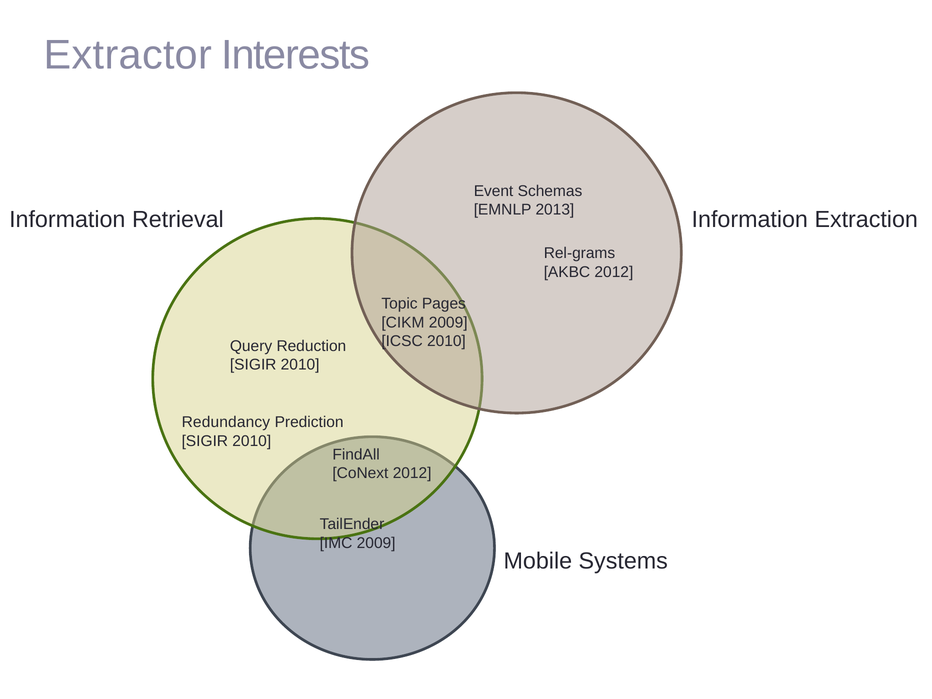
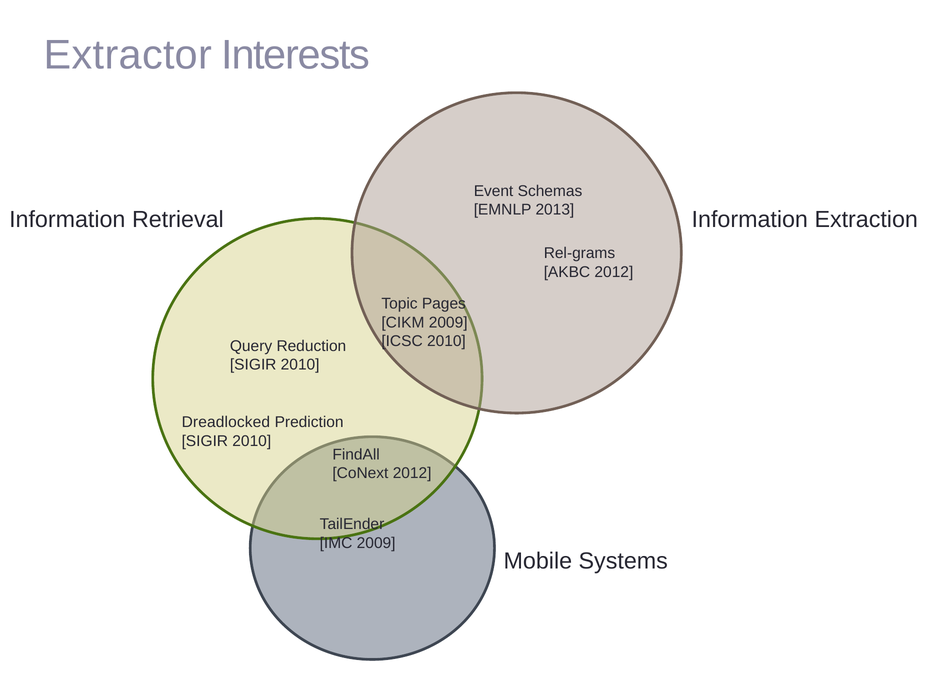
Redundancy: Redundancy -> Dreadlocked
